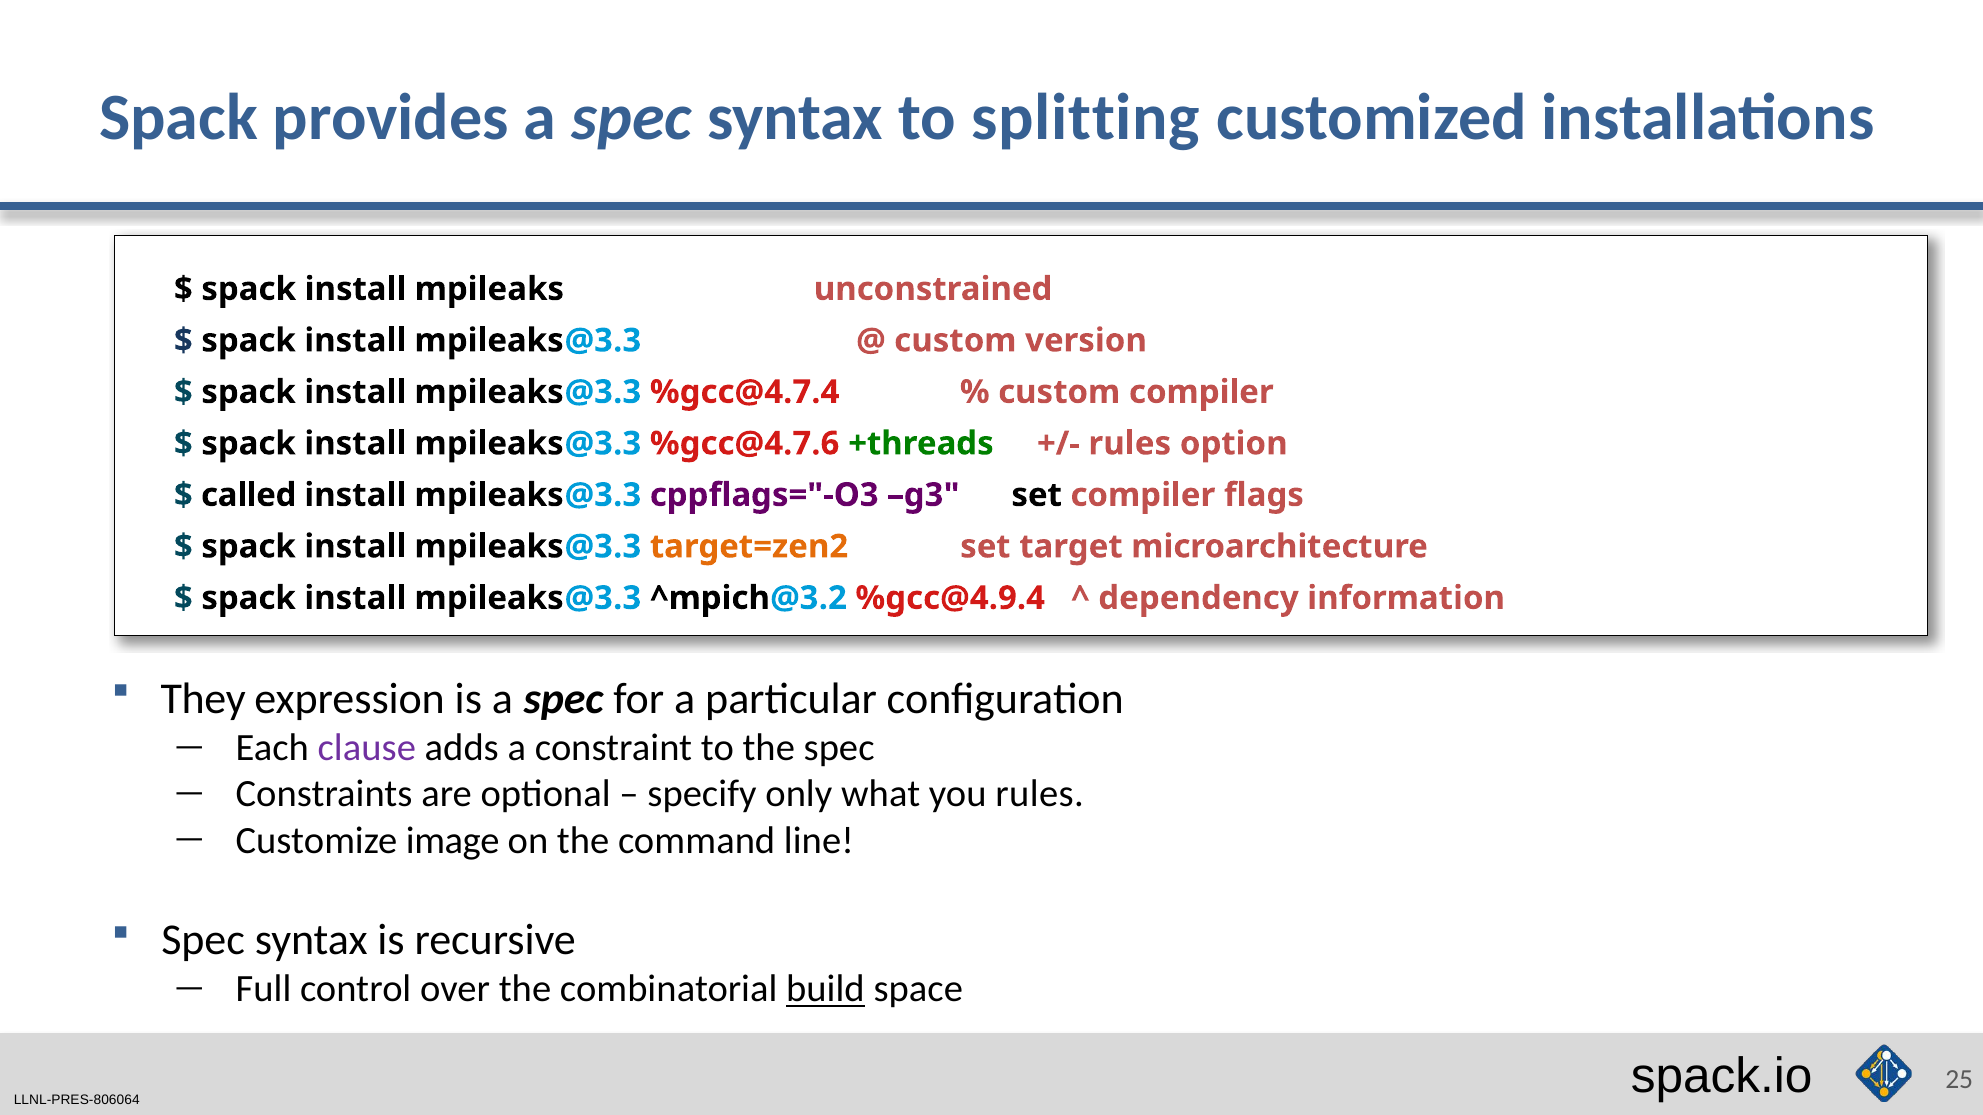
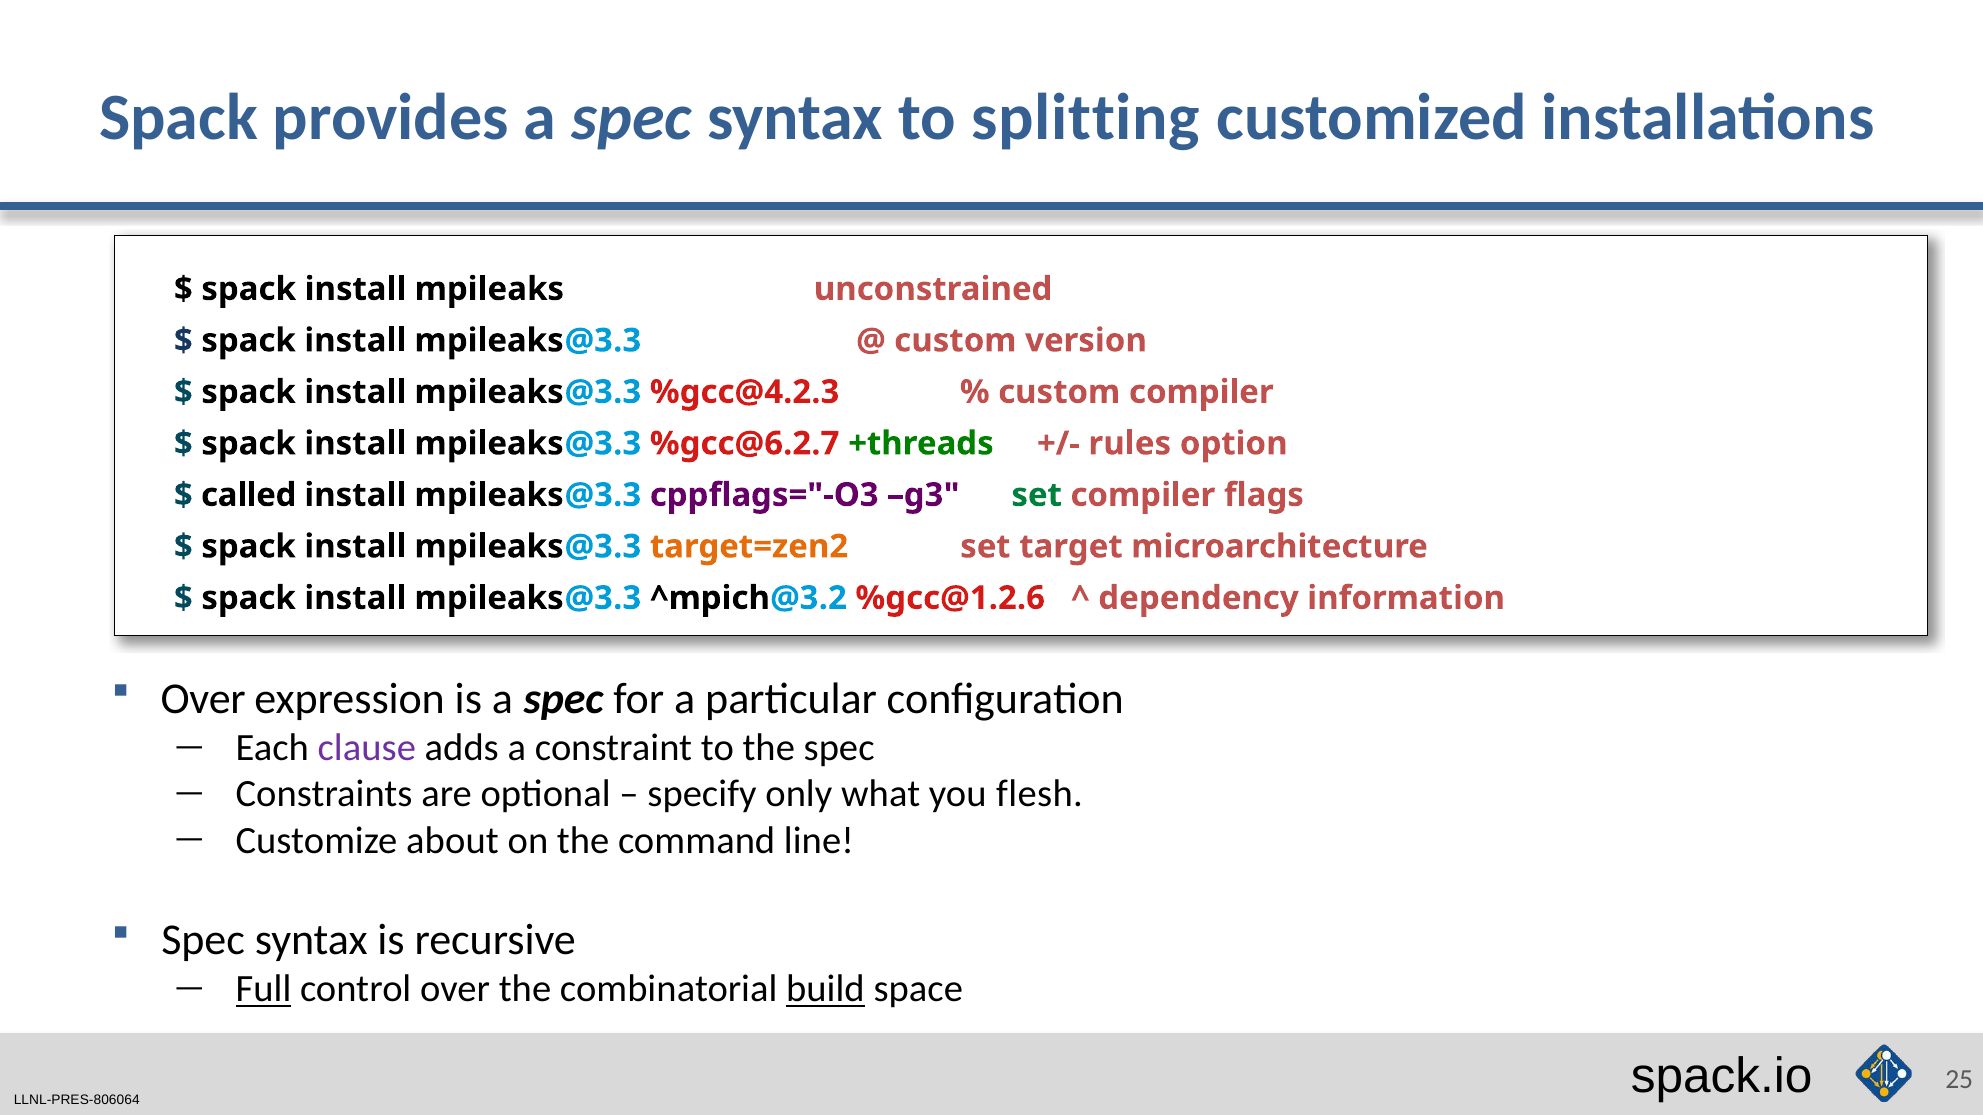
%gcc@4.7.4: %gcc@4.7.4 -> %gcc@4.2.3
%gcc@4.7.6: %gcc@4.7.6 -> %gcc@6.2.7
set at (1037, 495) colour: black -> green
%gcc@4.9.4: %gcc@4.9.4 -> %gcc@1.2.6
They at (203, 699): They -> Over
you rules: rules -> flesh
image: image -> about
Full underline: none -> present
